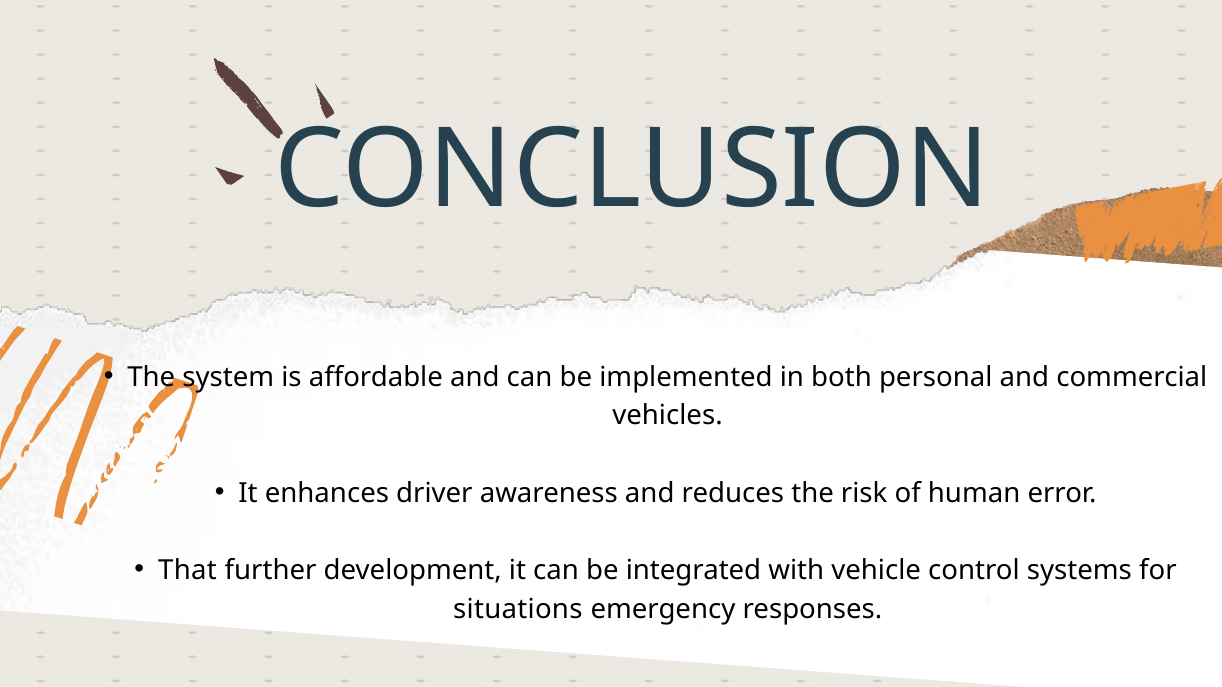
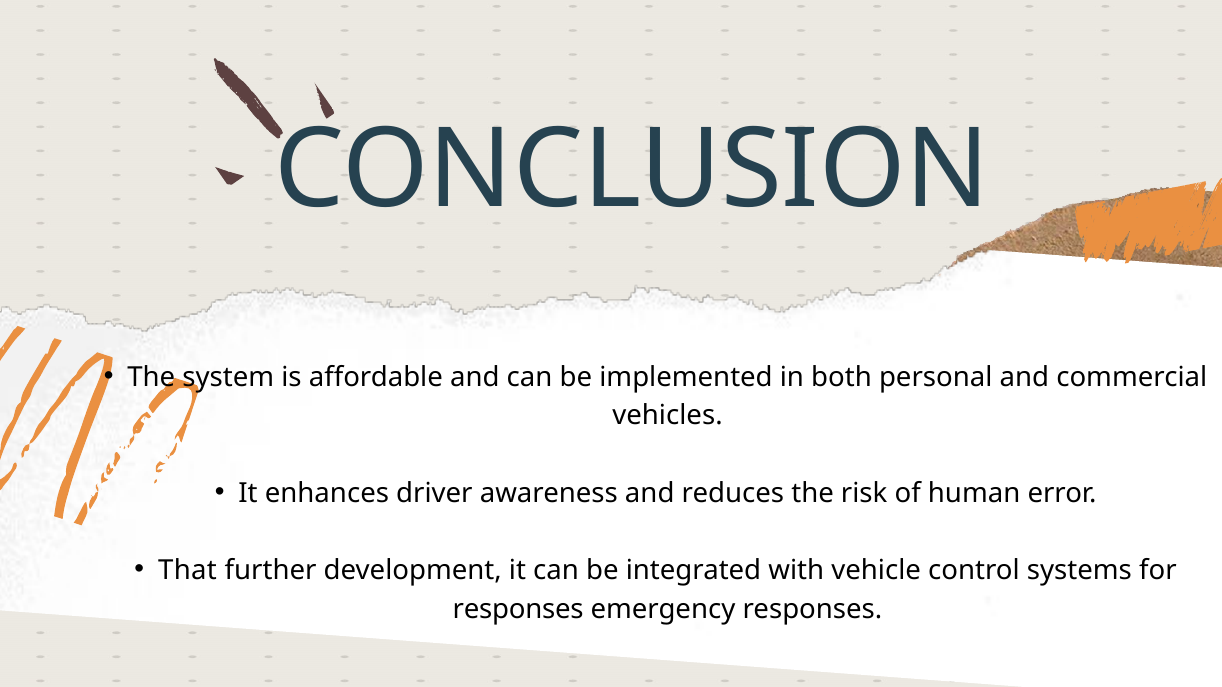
situations at (518, 609): situations -> responses
